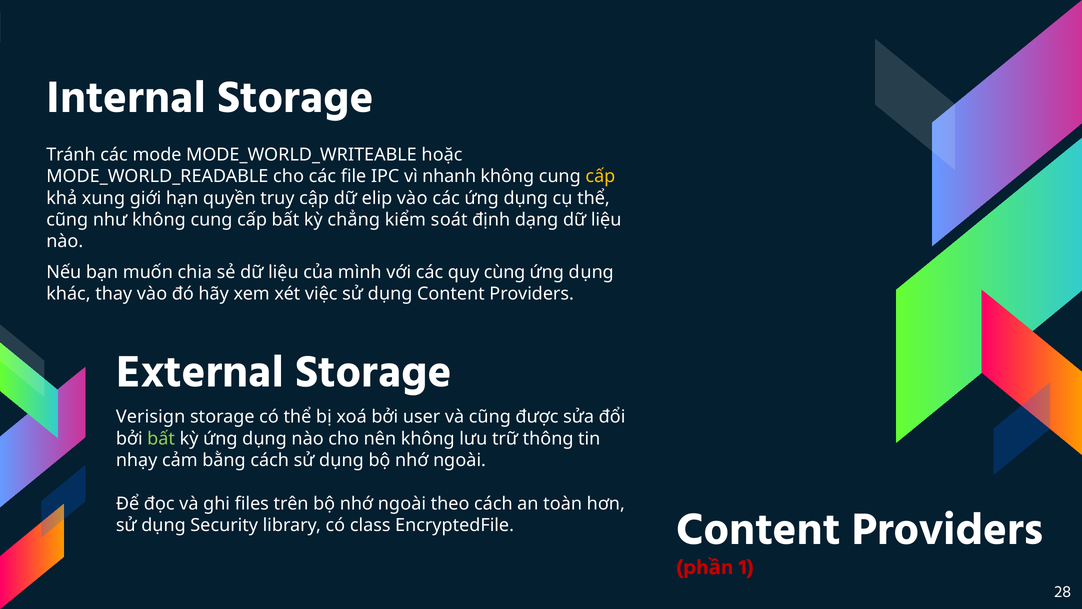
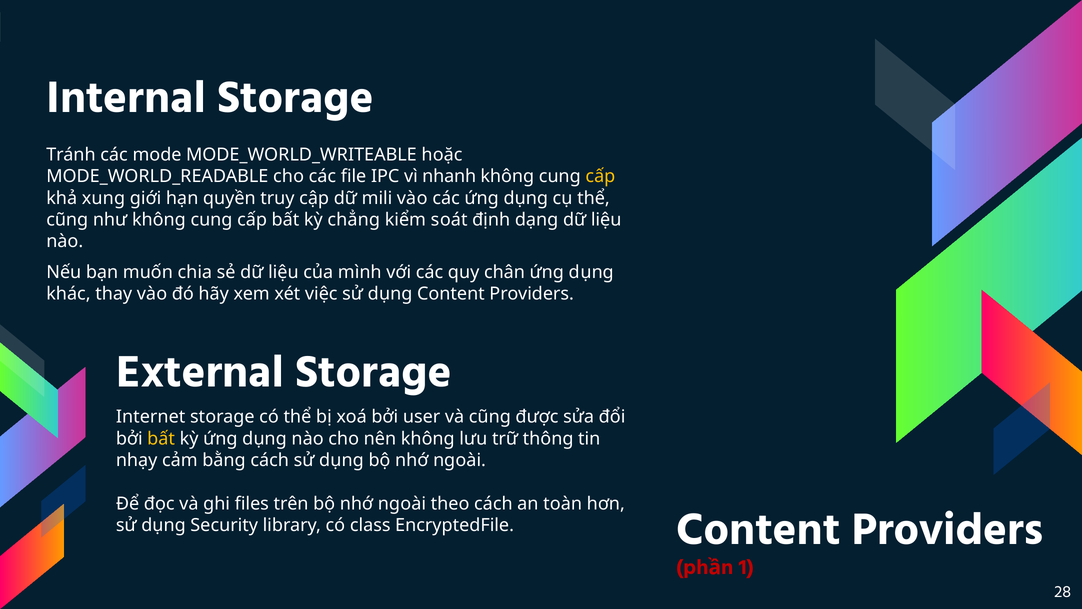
elip: elip -> mili
cùng: cùng -> chân
Verisign: Verisign -> Internet
bất at (161, 438) colour: light green -> yellow
